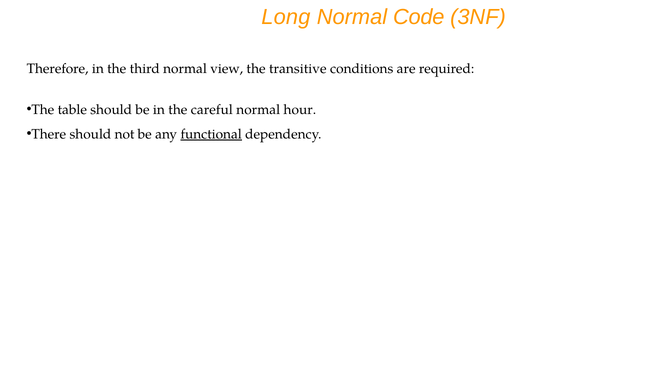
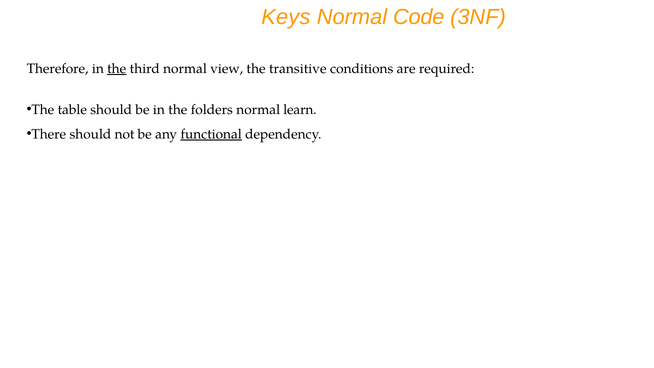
Long: Long -> Keys
the at (117, 69) underline: none -> present
careful: careful -> folders
hour: hour -> learn
